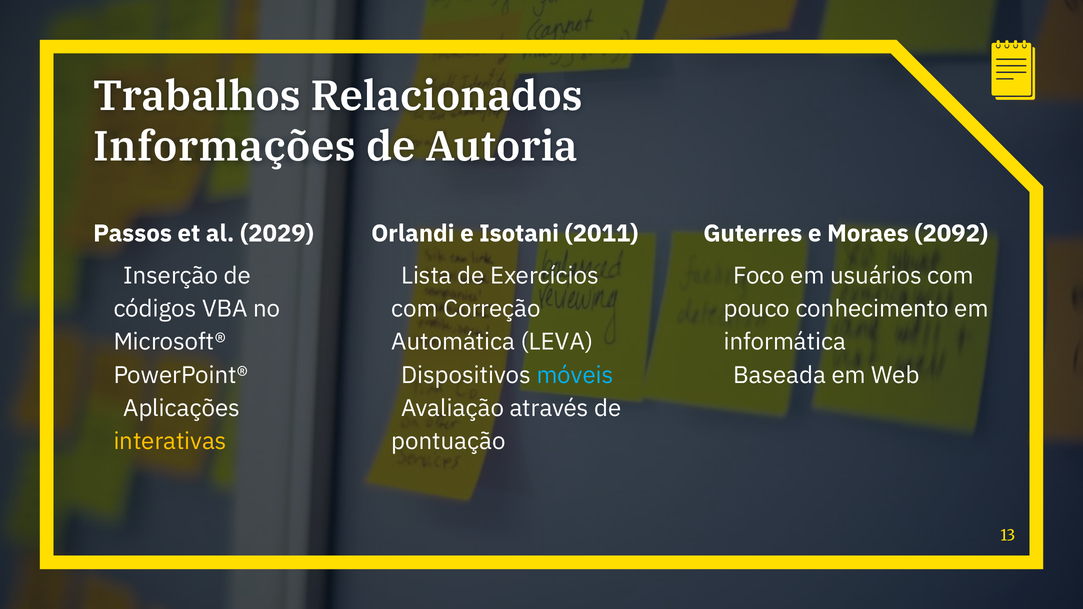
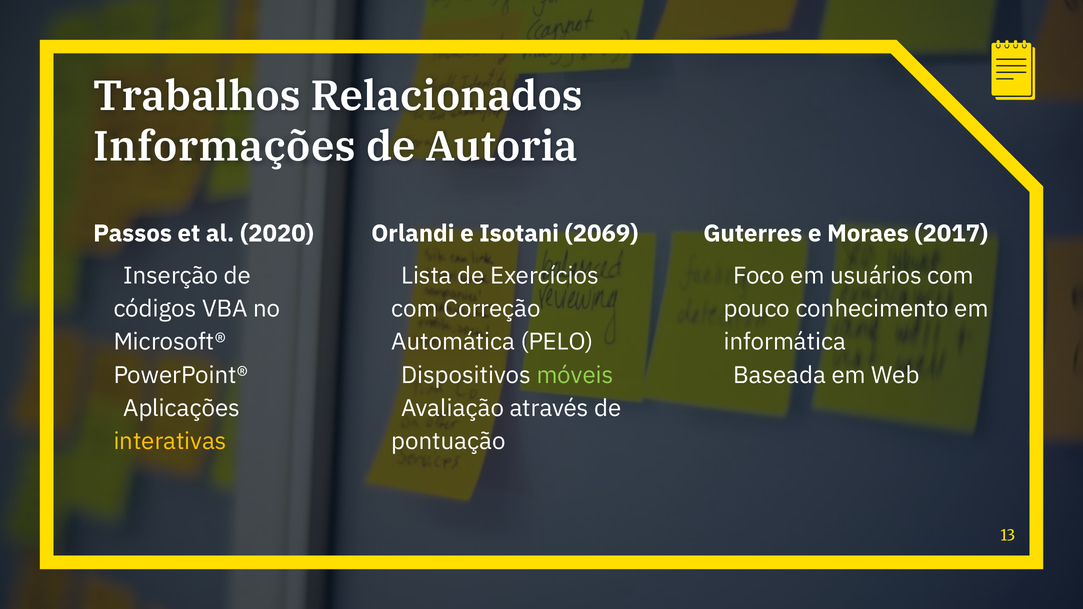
2029: 2029 -> 2020
2011: 2011 -> 2069
2092: 2092 -> 2017
LEVA: LEVA -> PELO
móveis colour: light blue -> light green
